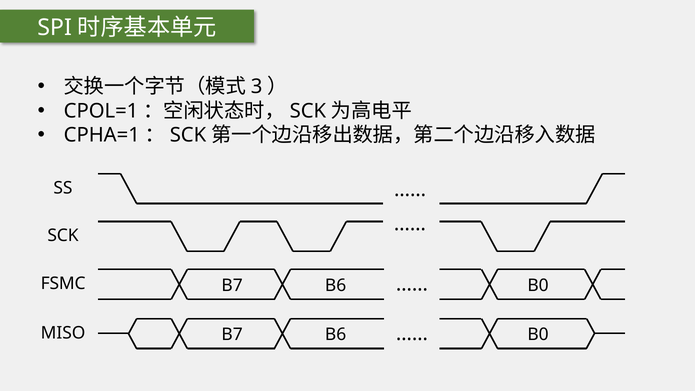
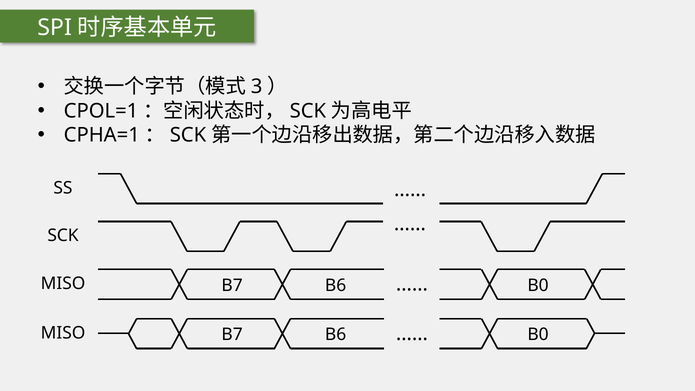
FSMC at (63, 284): FSMC -> MISO
